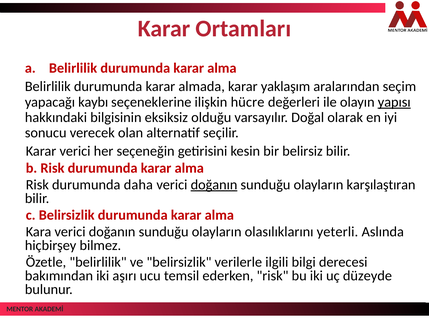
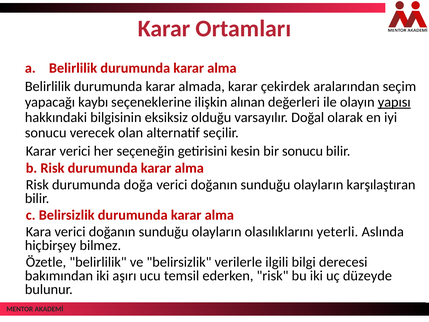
yaklaşım: yaklaşım -> çekirdek
hücre: hücre -> alınan
bir belirsiz: belirsiz -> sonucu
daha: daha -> doğa
doğanın at (214, 185) underline: present -> none
